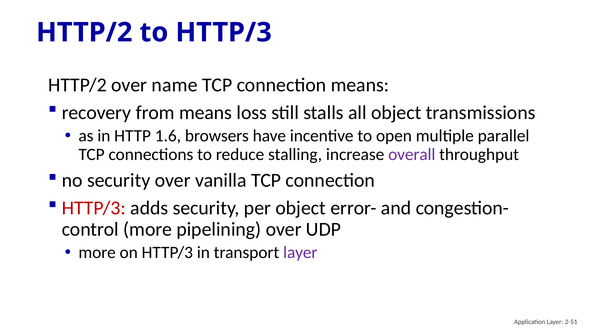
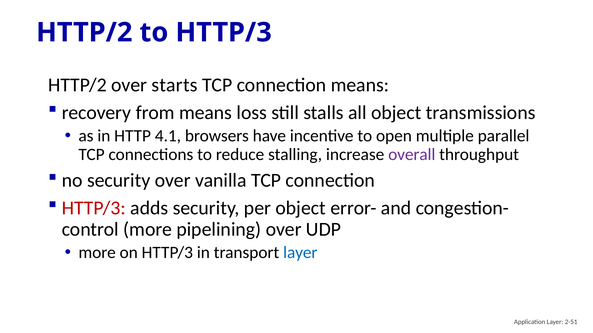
name: name -> starts
1.6: 1.6 -> 4.1
layer at (300, 253) colour: purple -> blue
